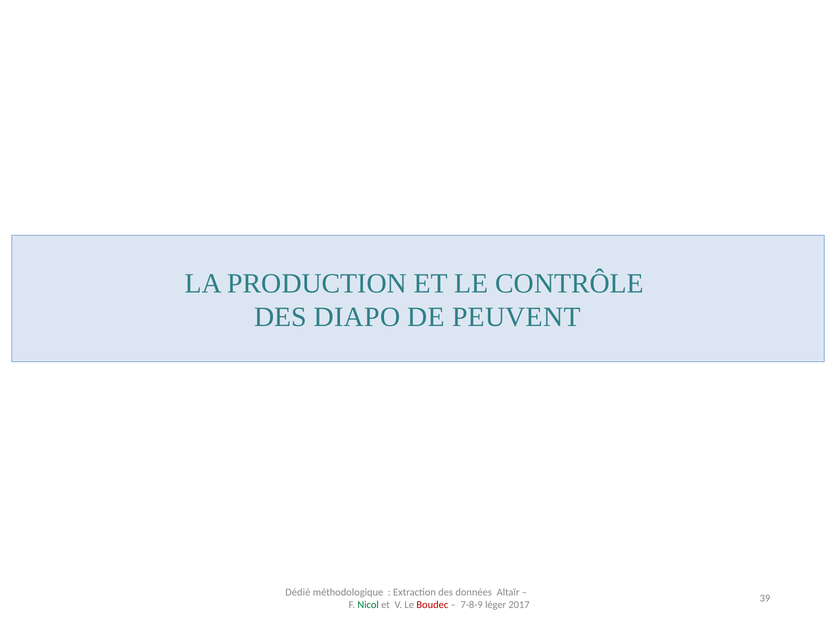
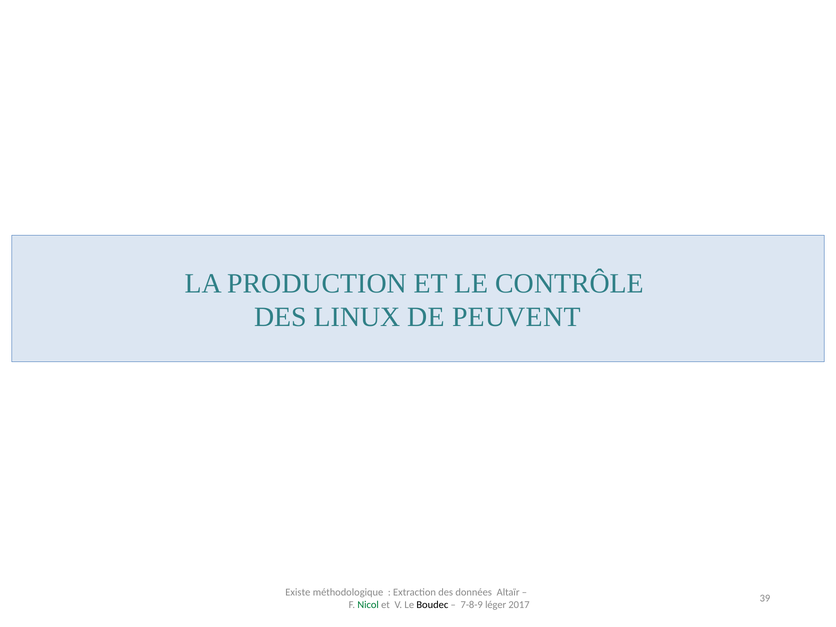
DIAPO: DIAPO -> LINUX
Dédié: Dédié -> Existe
Boudec colour: red -> black
